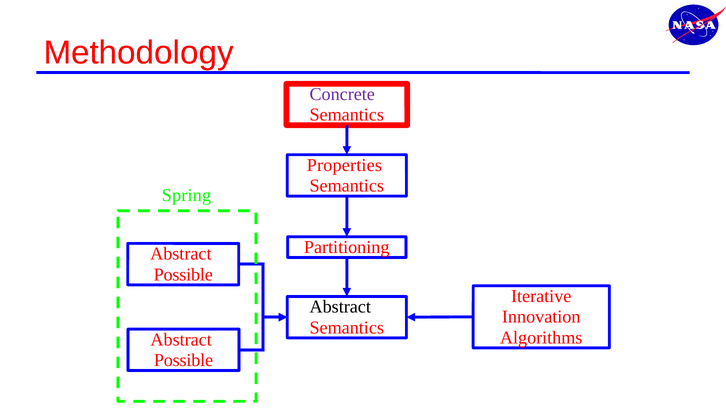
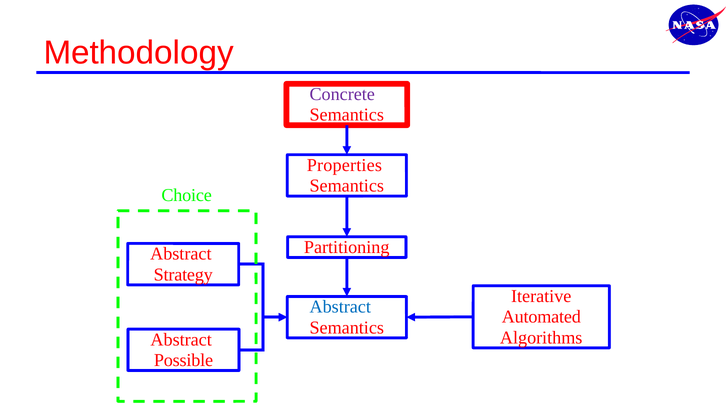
Spring: Spring -> Choice
Possible at (183, 275): Possible -> Strategy
Abstract at (340, 307) colour: black -> blue
Innovation: Innovation -> Automated
